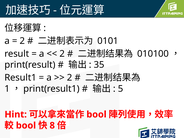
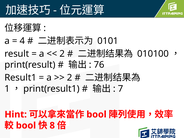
2 at (22, 41): 2 -> 4
35: 35 -> 76
5: 5 -> 7
